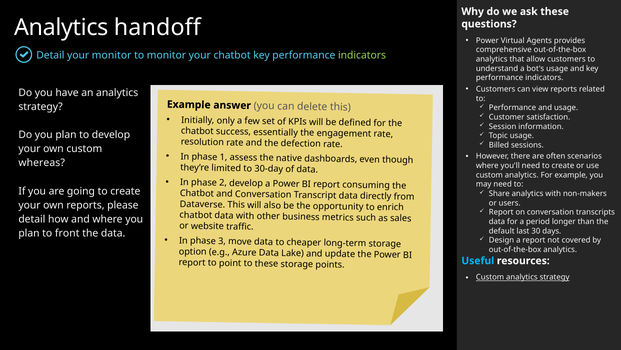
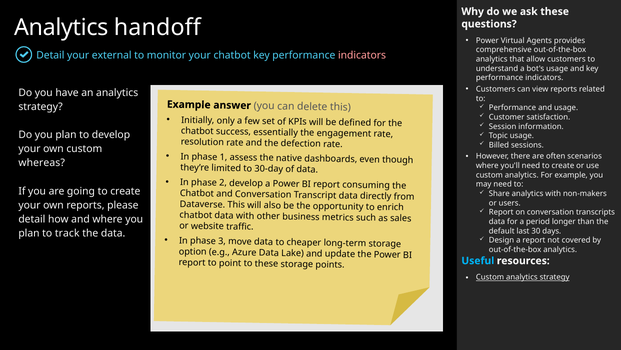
your monitor: monitor -> external
indicators at (362, 55) colour: light green -> pink
front: front -> track
